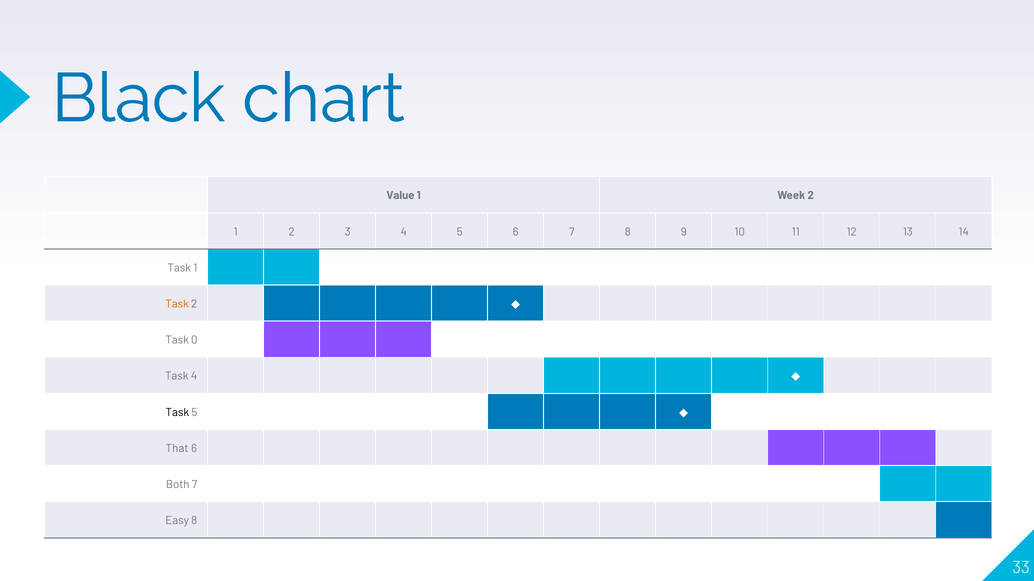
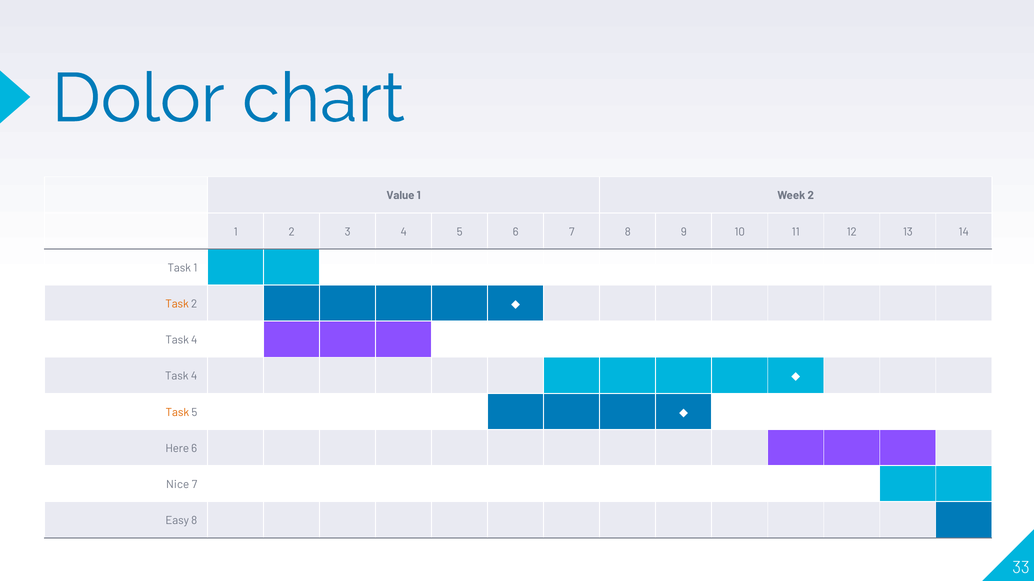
Black: Black -> Dolor
0 at (194, 340): 0 -> 4
Task at (177, 413) colour: black -> orange
That: That -> Here
Both: Both -> Nice
